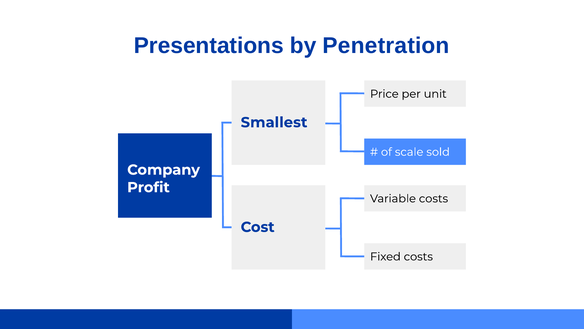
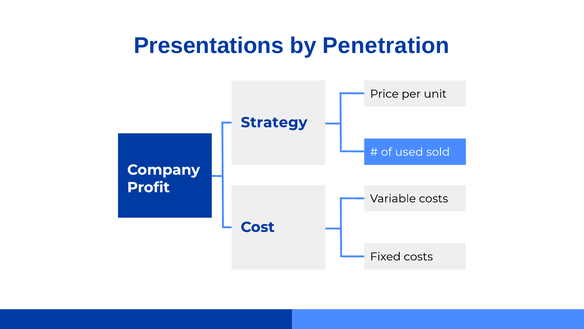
Smallest: Smallest -> Strategy
scale: scale -> used
